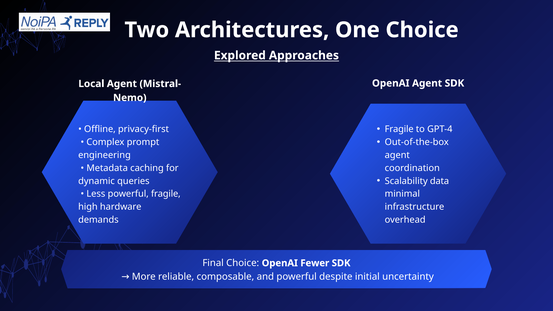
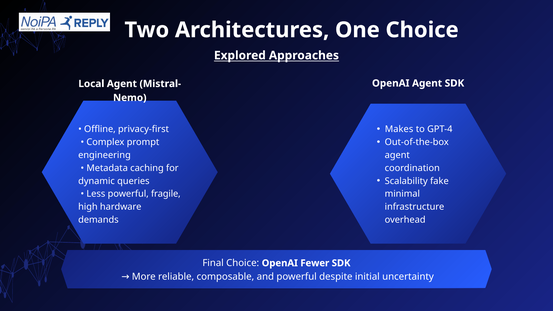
Fragile at (399, 129): Fragile -> Makes
data: data -> fake
